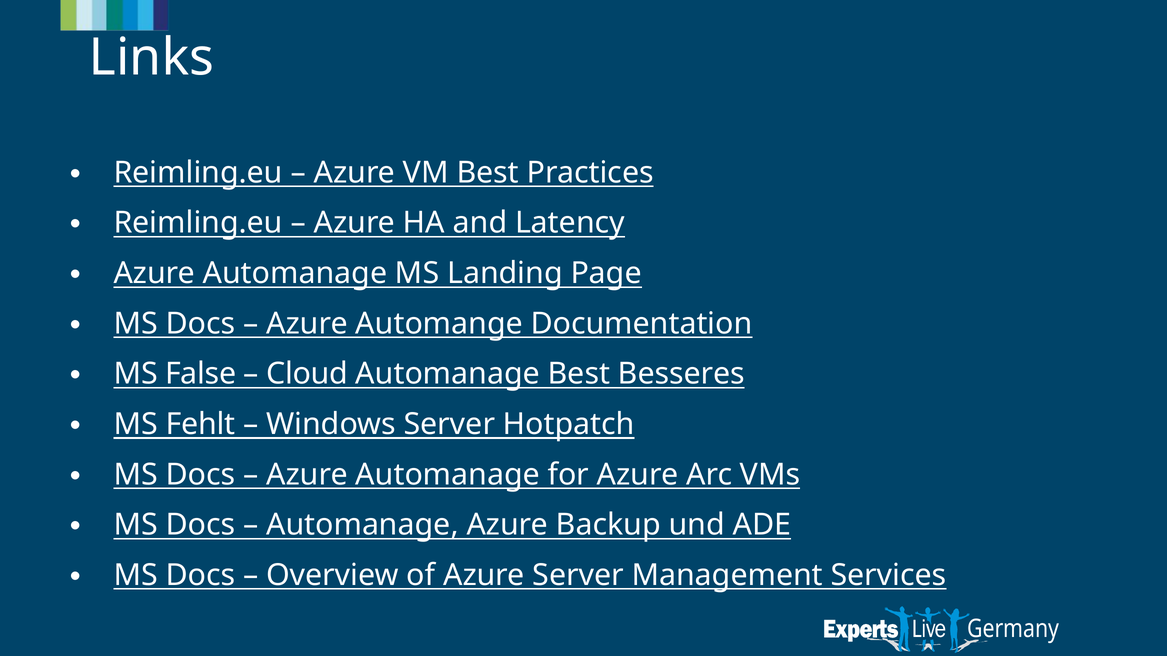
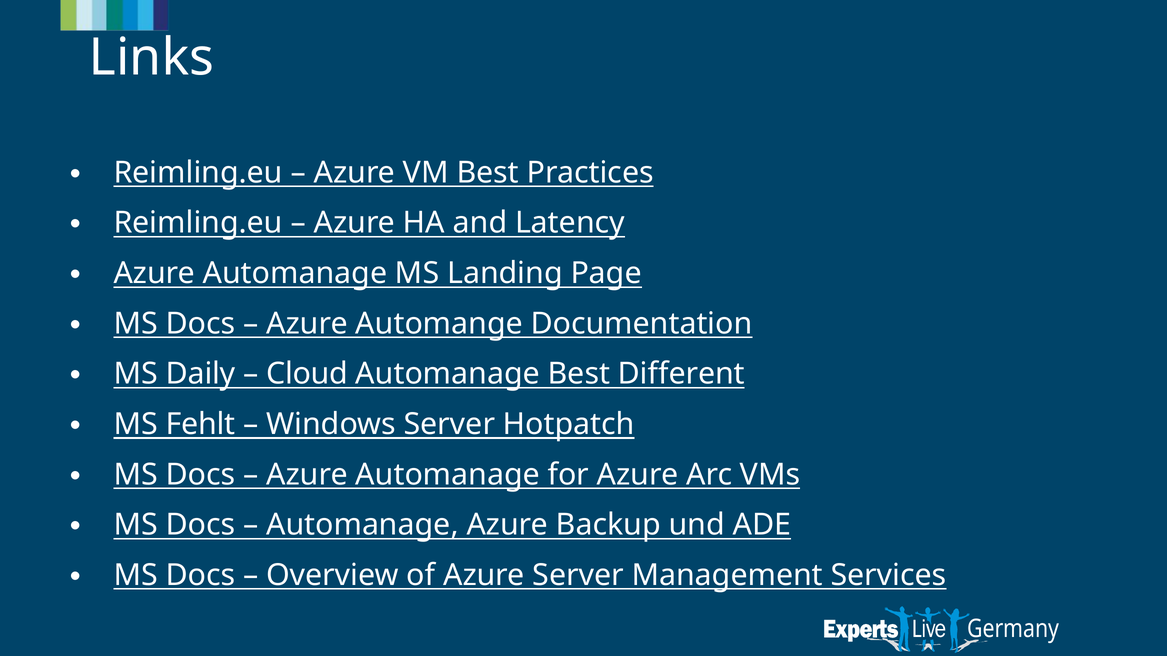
False: False -> Daily
Besseres: Besseres -> Different
